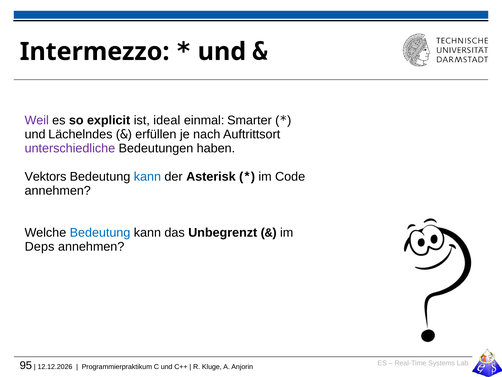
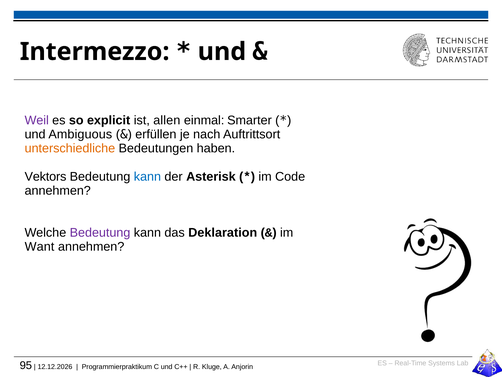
ideal: ideal -> allen
Lächelndes: Lächelndes -> Ambiguous
unterschiedliche colour: purple -> orange
Bedeutung at (100, 232) colour: blue -> purple
Unbegrenzt: Unbegrenzt -> Deklaration
Deps: Deps -> Want
